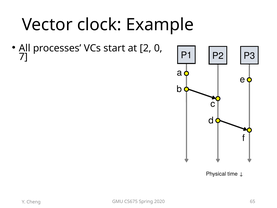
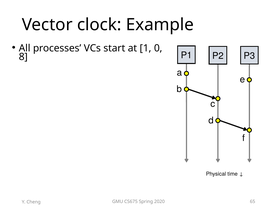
2: 2 -> 1
7: 7 -> 8
